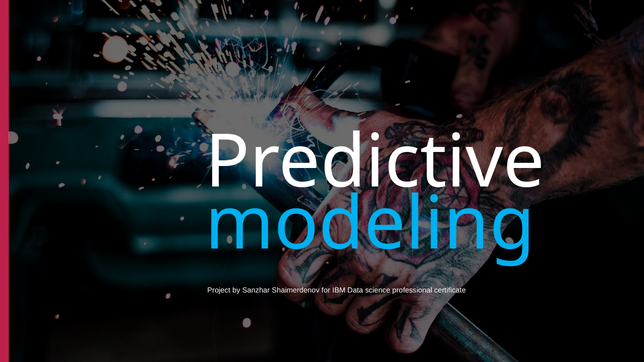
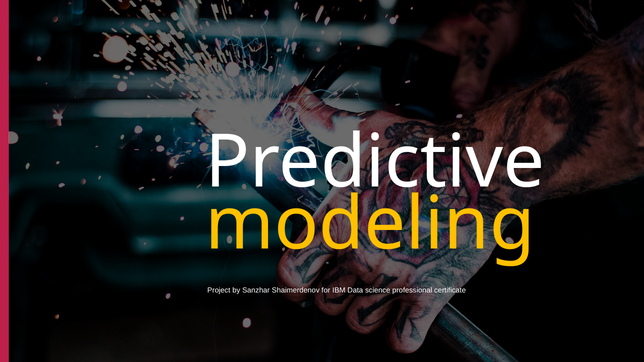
modeling colour: light blue -> yellow
